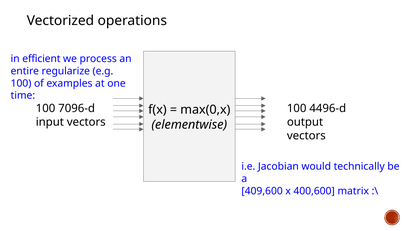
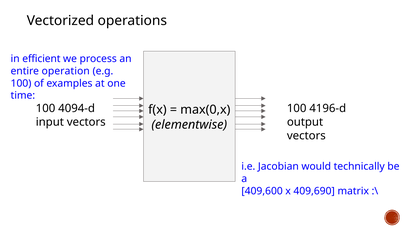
regularize: regularize -> operation
7096-d: 7096-d -> 4094-d
4496-d: 4496-d -> 4196-d
400,600: 400,600 -> 409,690
